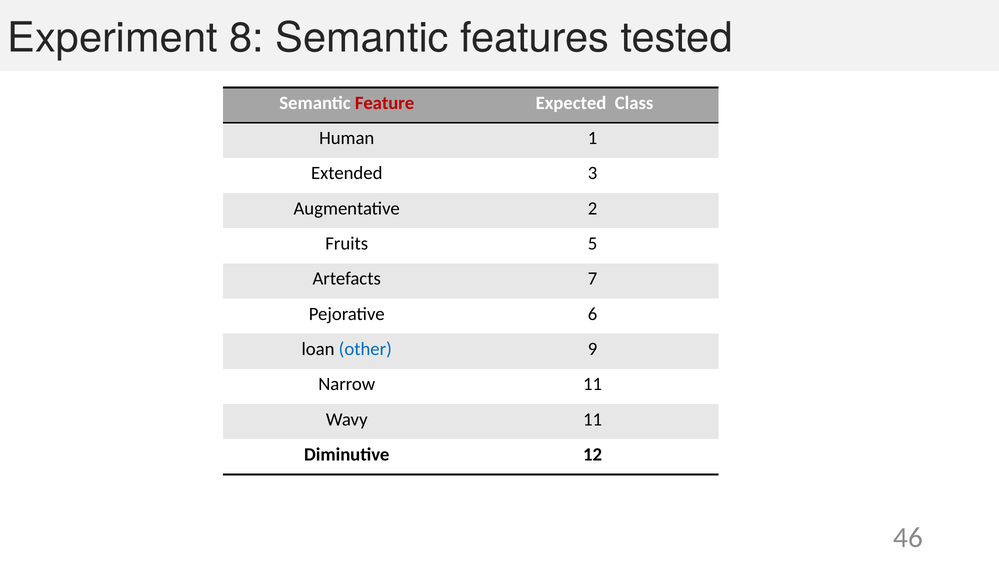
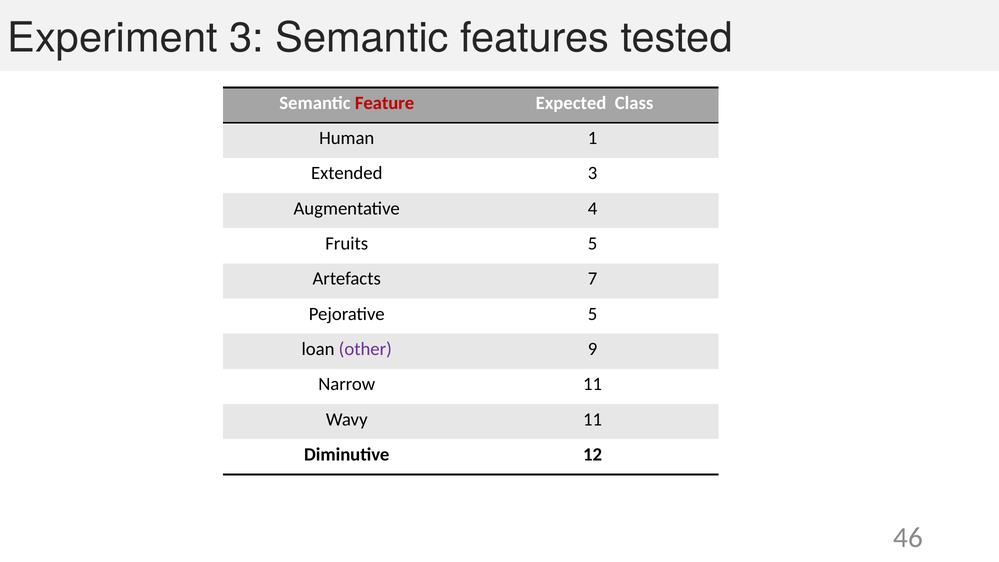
Experiment 8: 8 -> 3
2: 2 -> 4
Pejorative 6: 6 -> 5
other colour: blue -> purple
